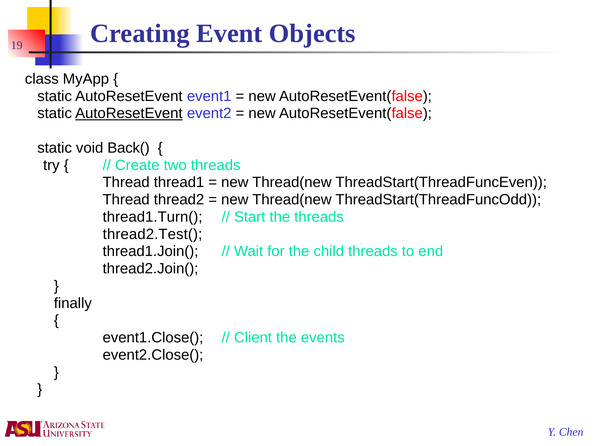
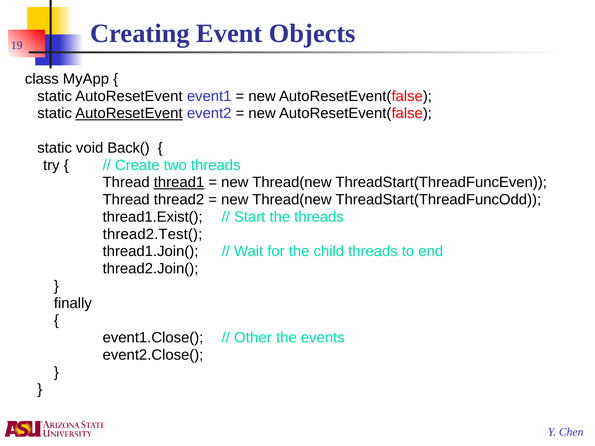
thread1 underline: none -> present
thread1.Turn(: thread1.Turn( -> thread1.Exist(
Client: Client -> Other
